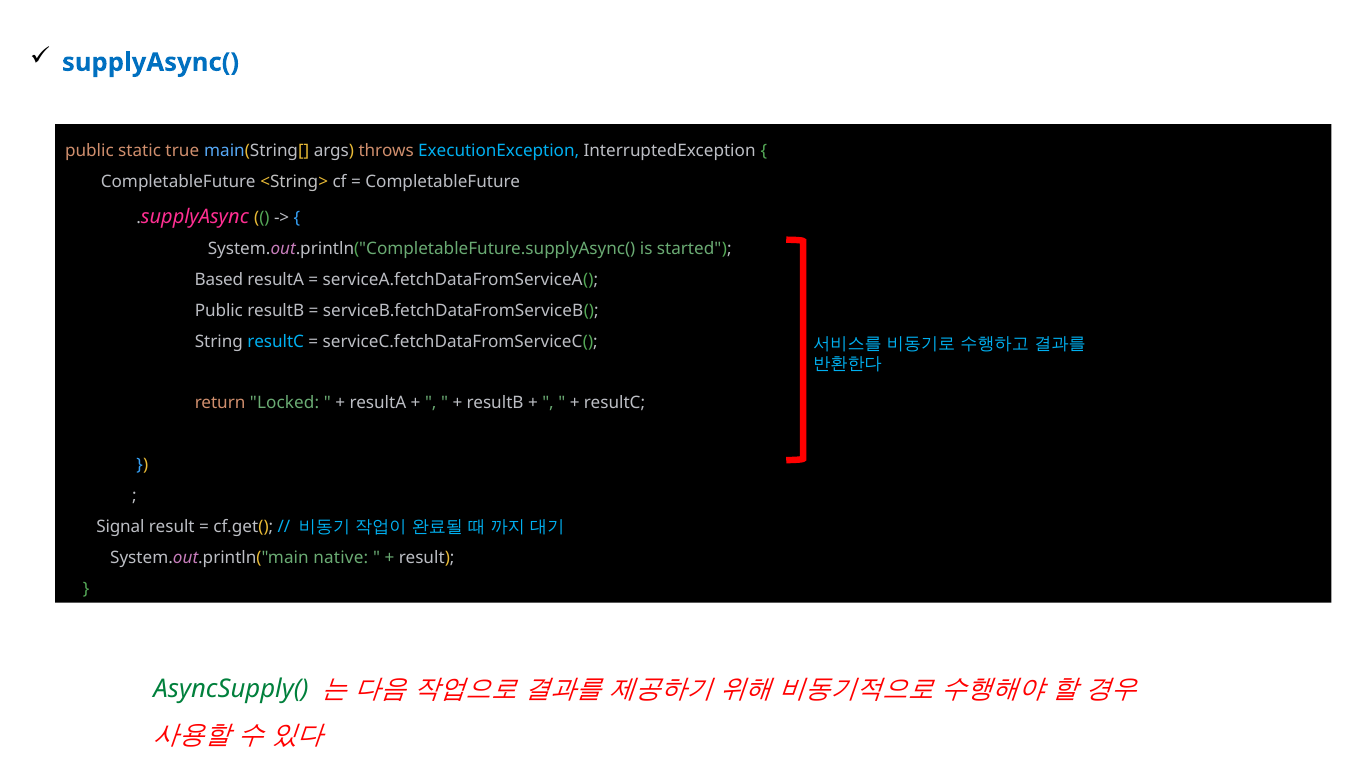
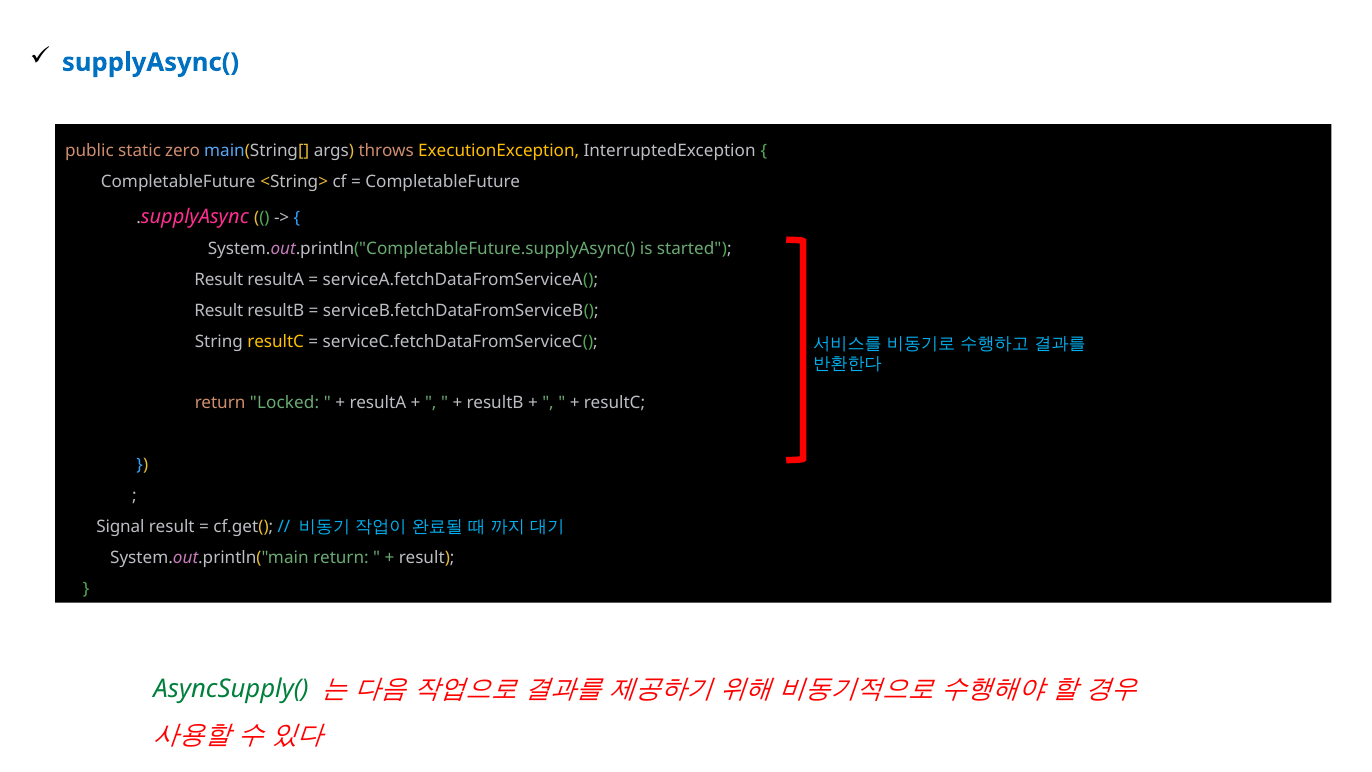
true: true -> zero
ExecutionException colour: light blue -> yellow
Based at (219, 280): Based -> Result
Public at (219, 310): Public -> Result
resultC at (276, 341) colour: light blue -> yellow
System.out.println("main native: native -> return
